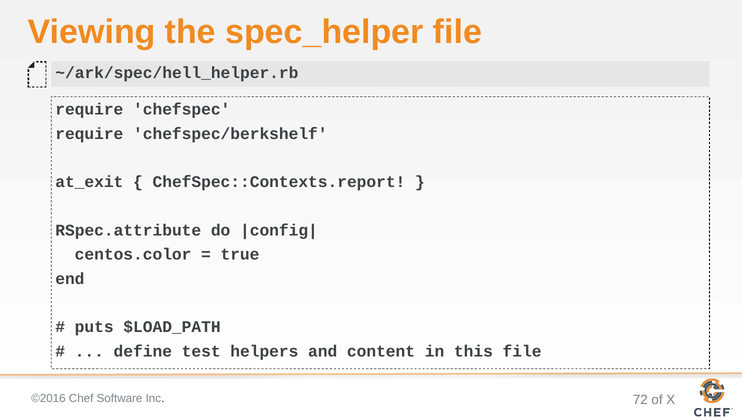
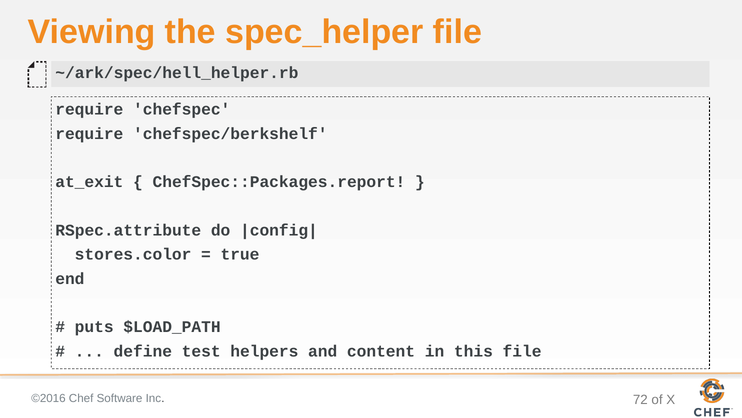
ChefSpec::Contexts.report: ChefSpec::Contexts.report -> ChefSpec::Packages.report
centos.color: centos.color -> stores.color
